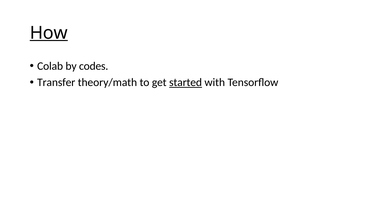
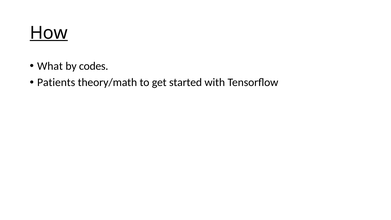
Colab: Colab -> What
Transfer: Transfer -> Patients
started underline: present -> none
